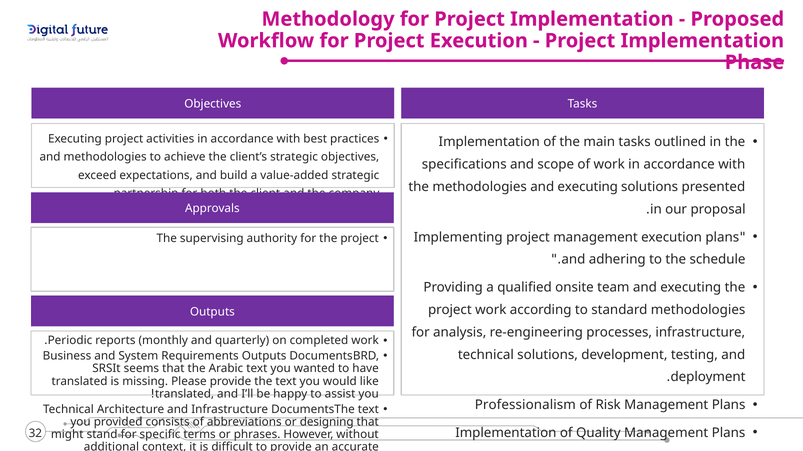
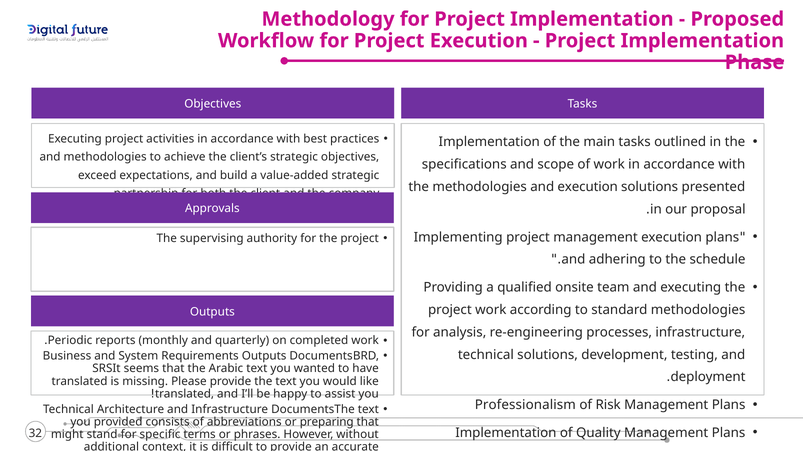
methodologies and executing: executing -> execution
designing: designing -> preparing
